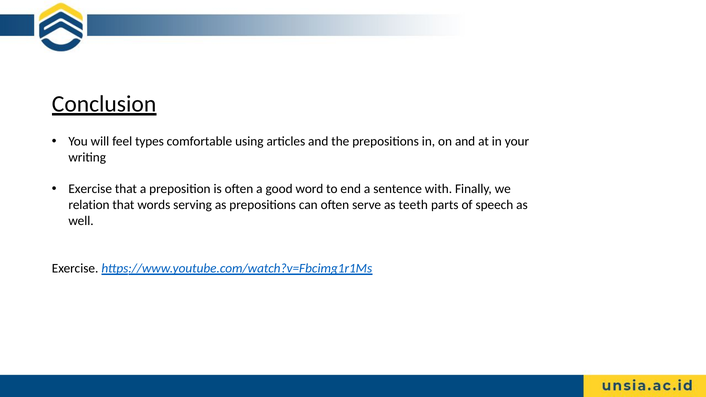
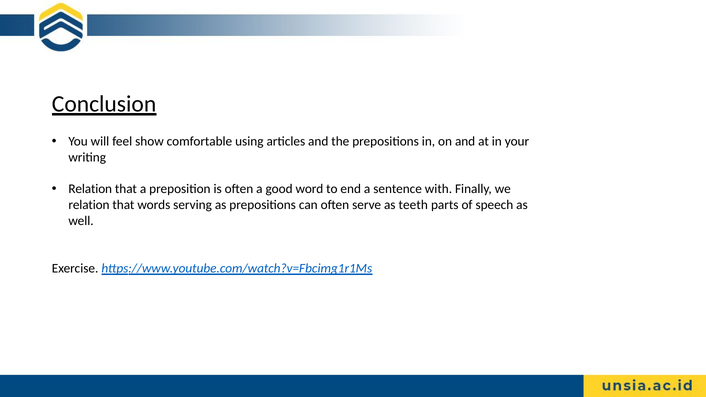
types: types -> show
Exercise at (90, 189): Exercise -> Relation
